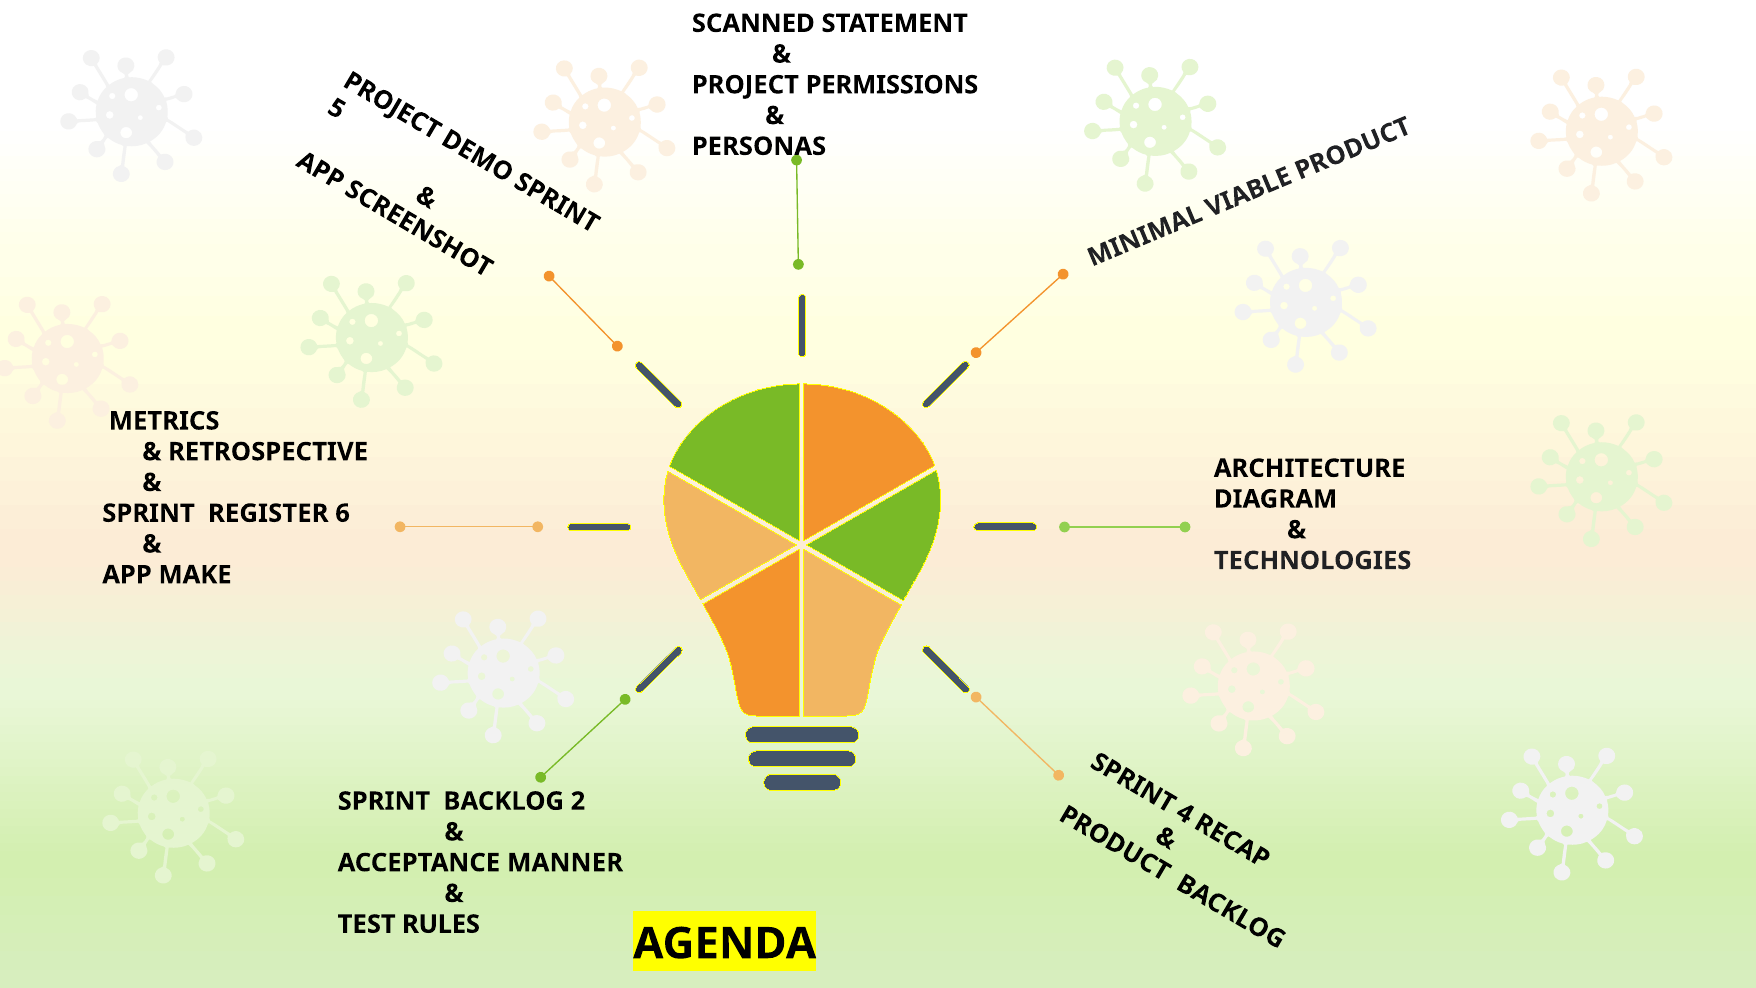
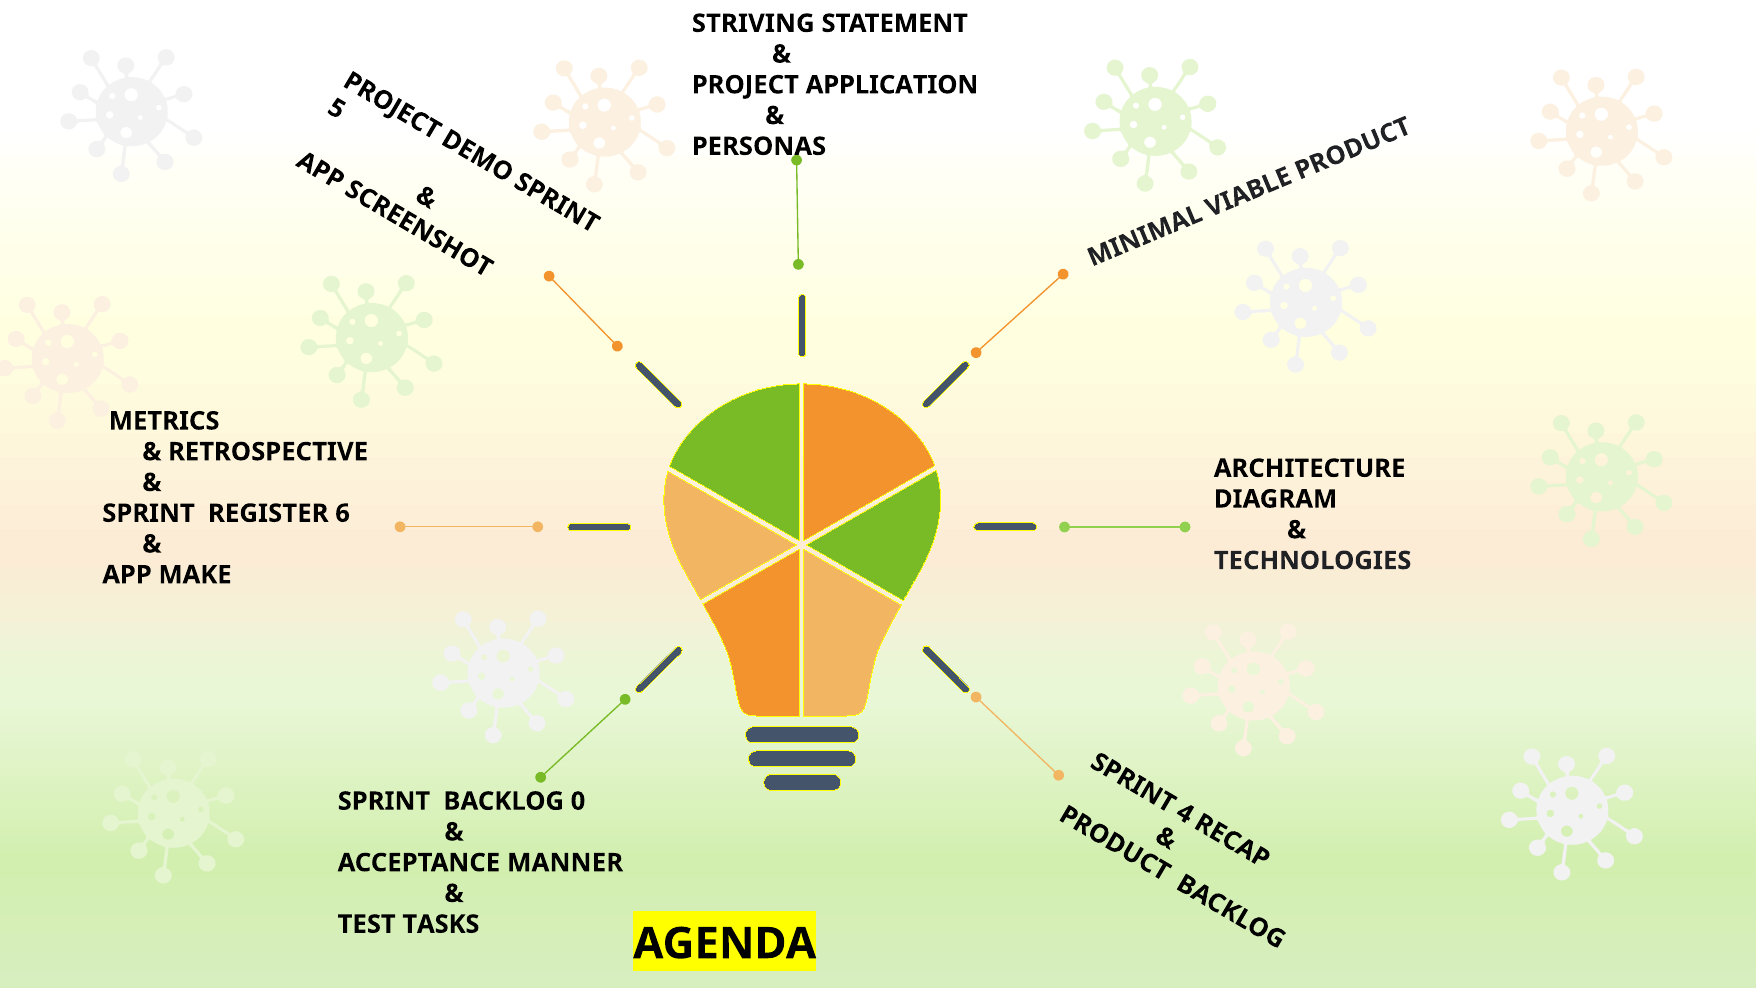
SCANNED: SCANNED -> STRIVING
PERMISSIONS: PERMISSIONS -> APPLICATION
2: 2 -> 0
RULES: RULES -> TASKS
